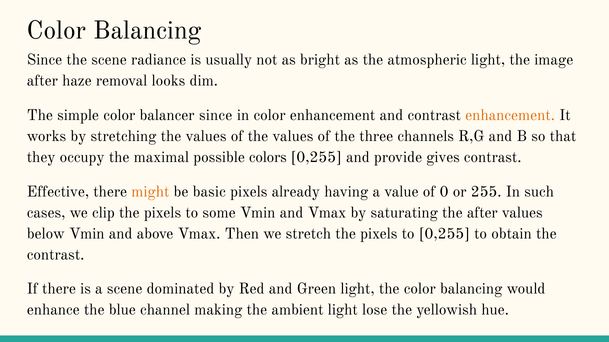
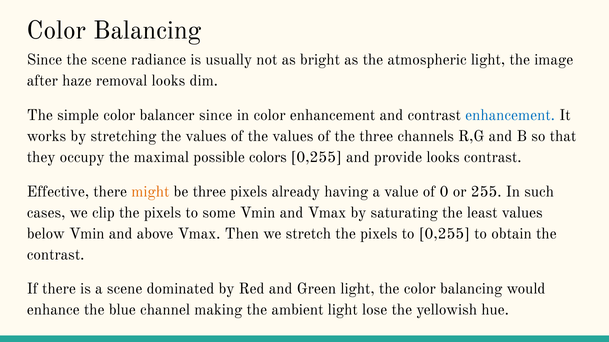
enhancement at (510, 115) colour: orange -> blue
provide gives: gives -> looks
be basic: basic -> three
the after: after -> least
